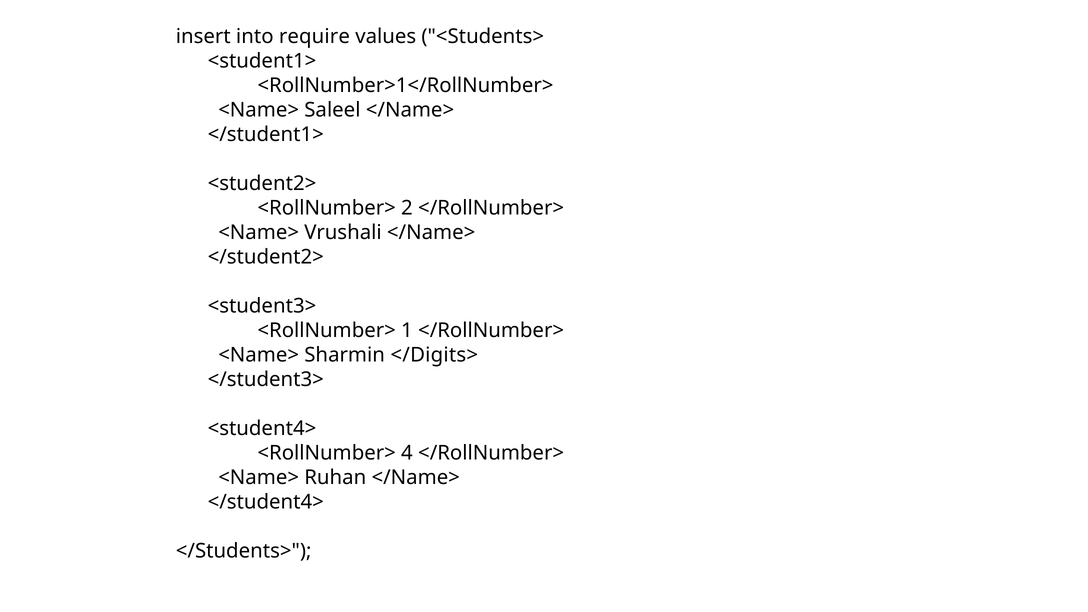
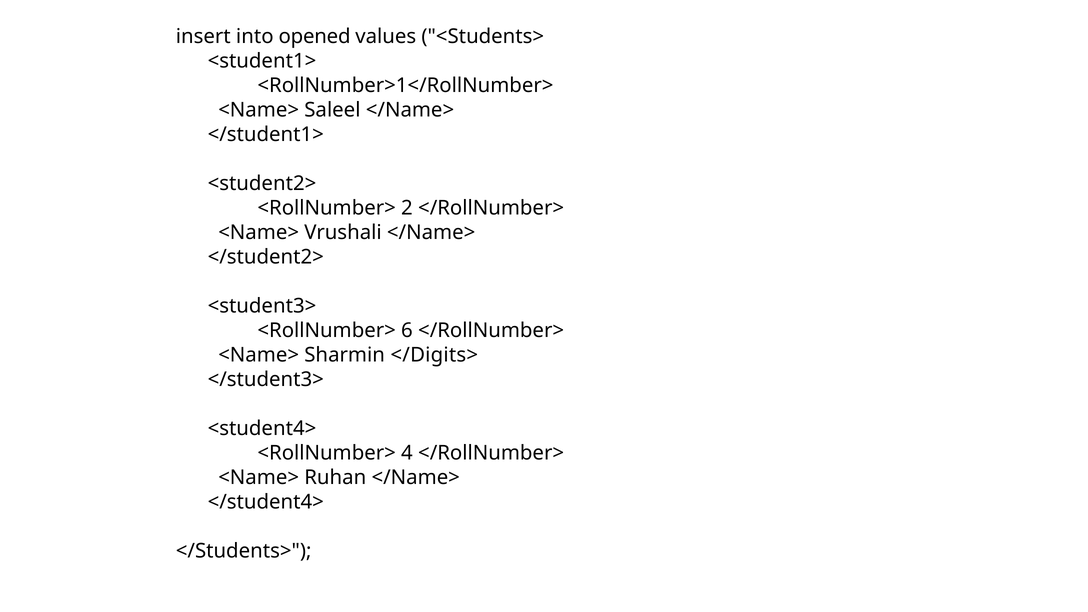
require: require -> opened
1: 1 -> 6
